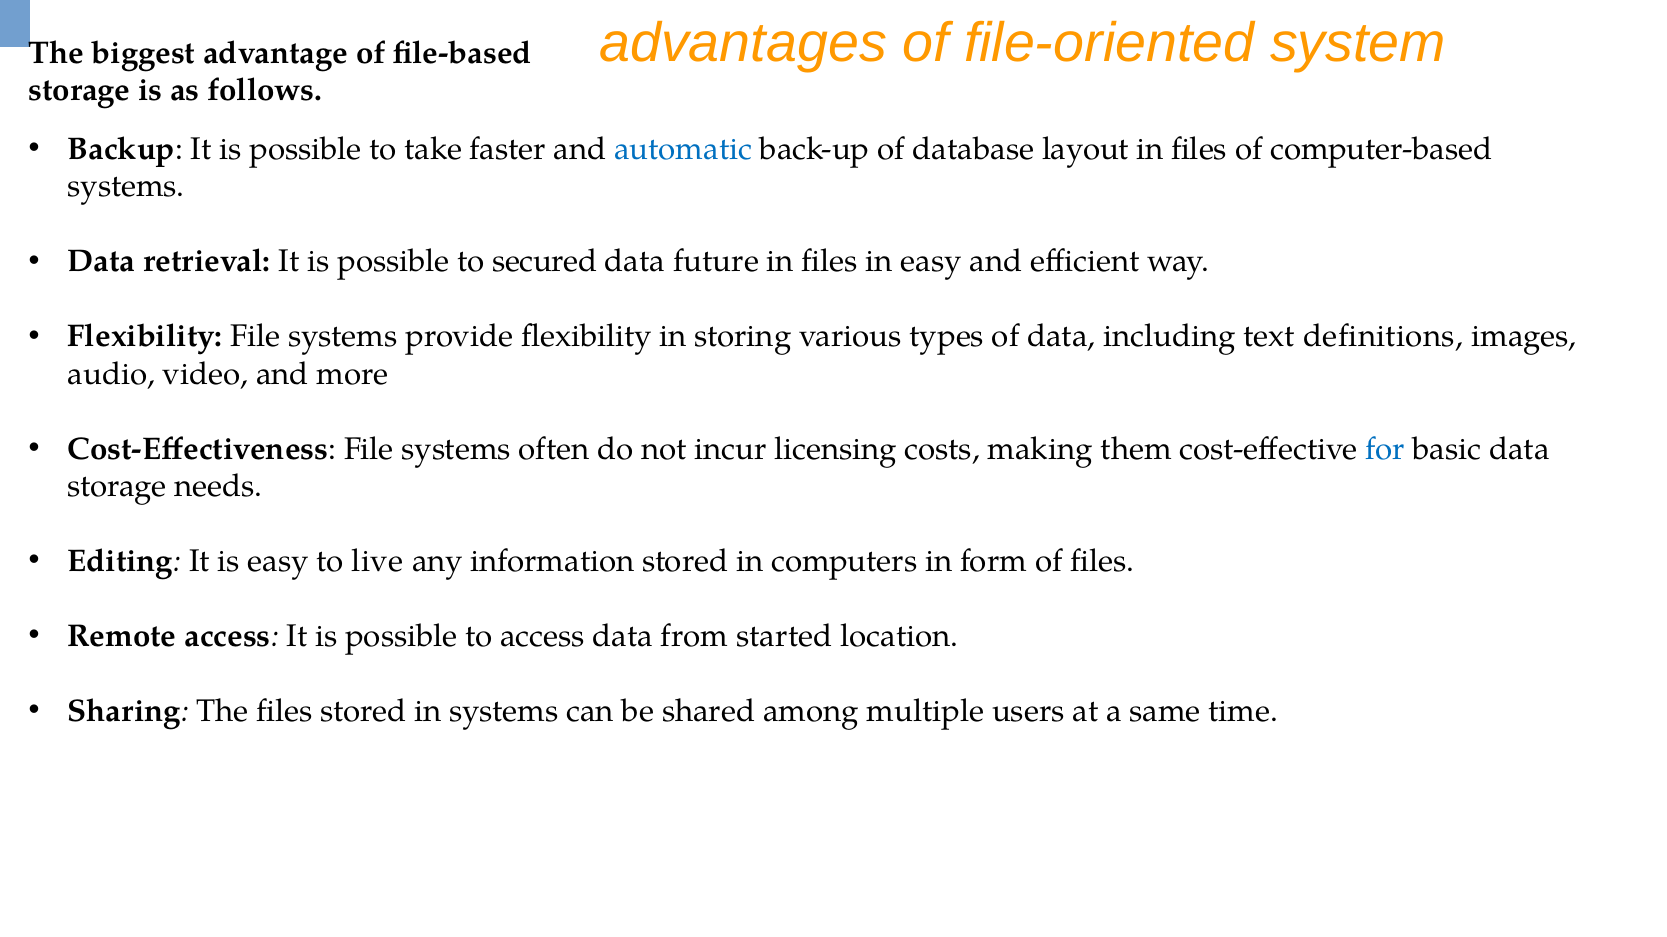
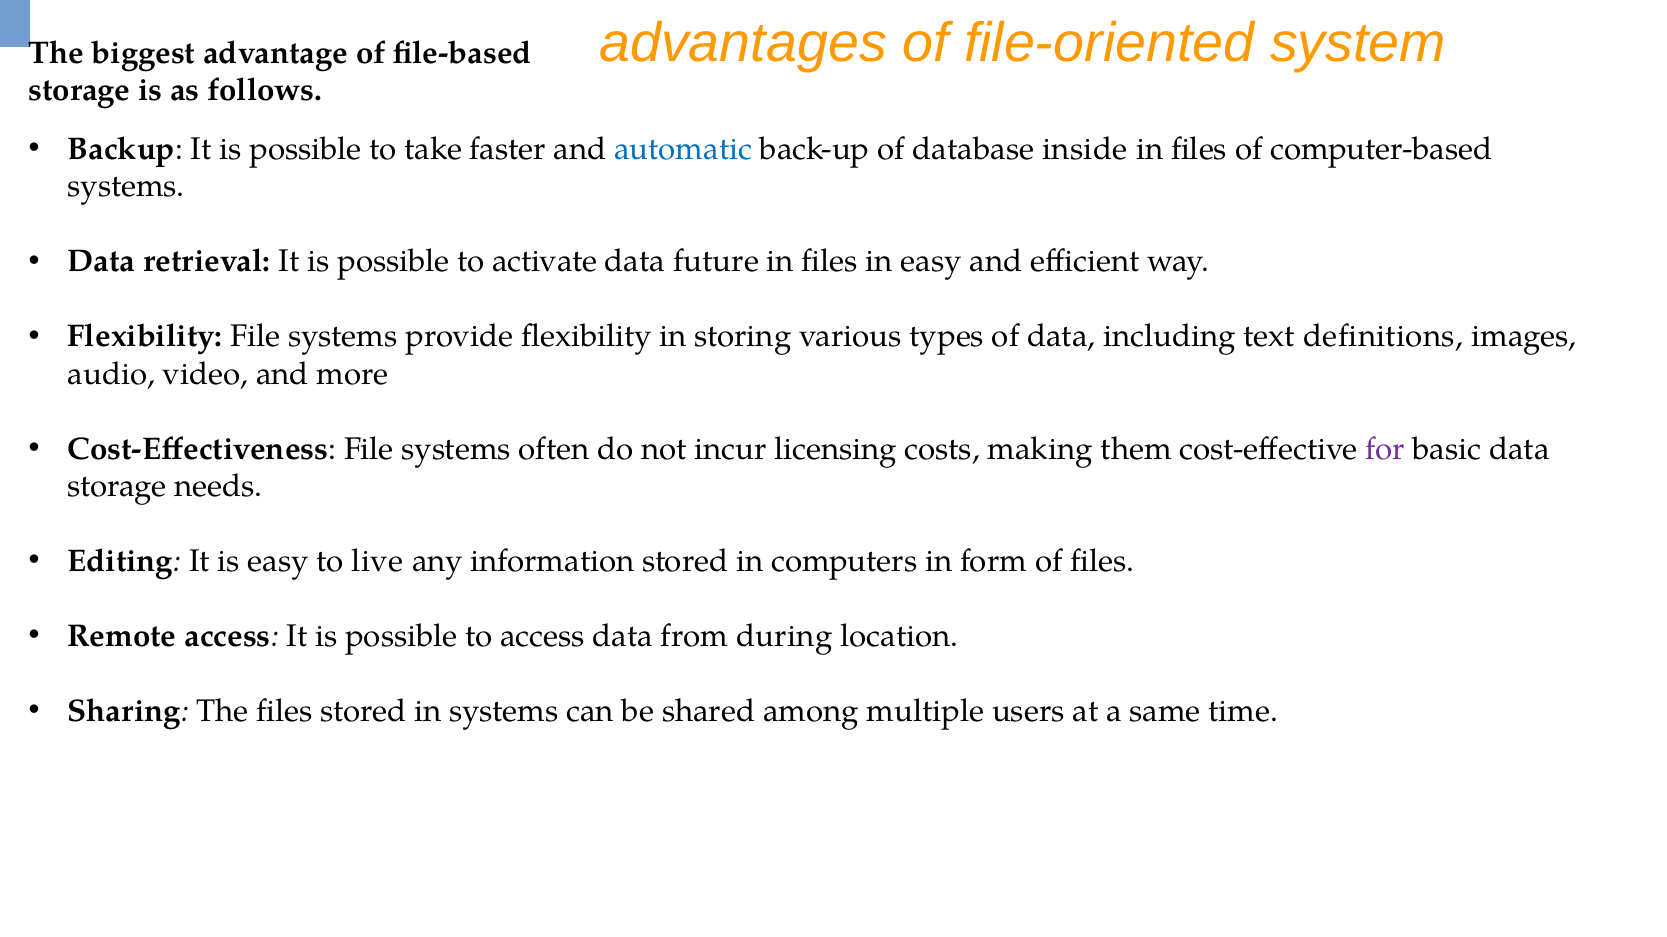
layout: layout -> inside
secured: secured -> activate
for colour: blue -> purple
started: started -> during
